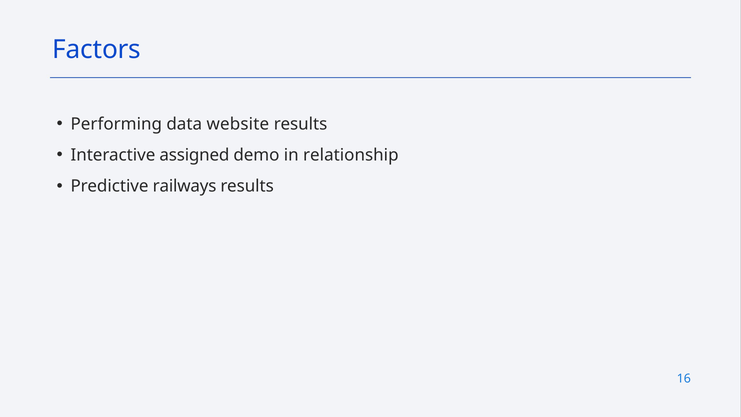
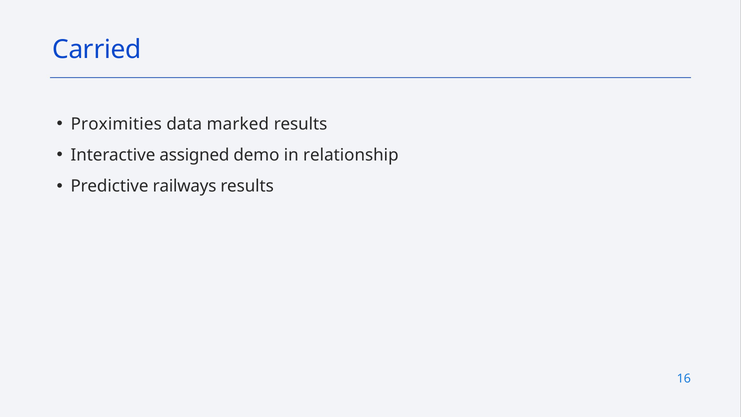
Factors: Factors -> Carried
Performing: Performing -> Proximities
website: website -> marked
